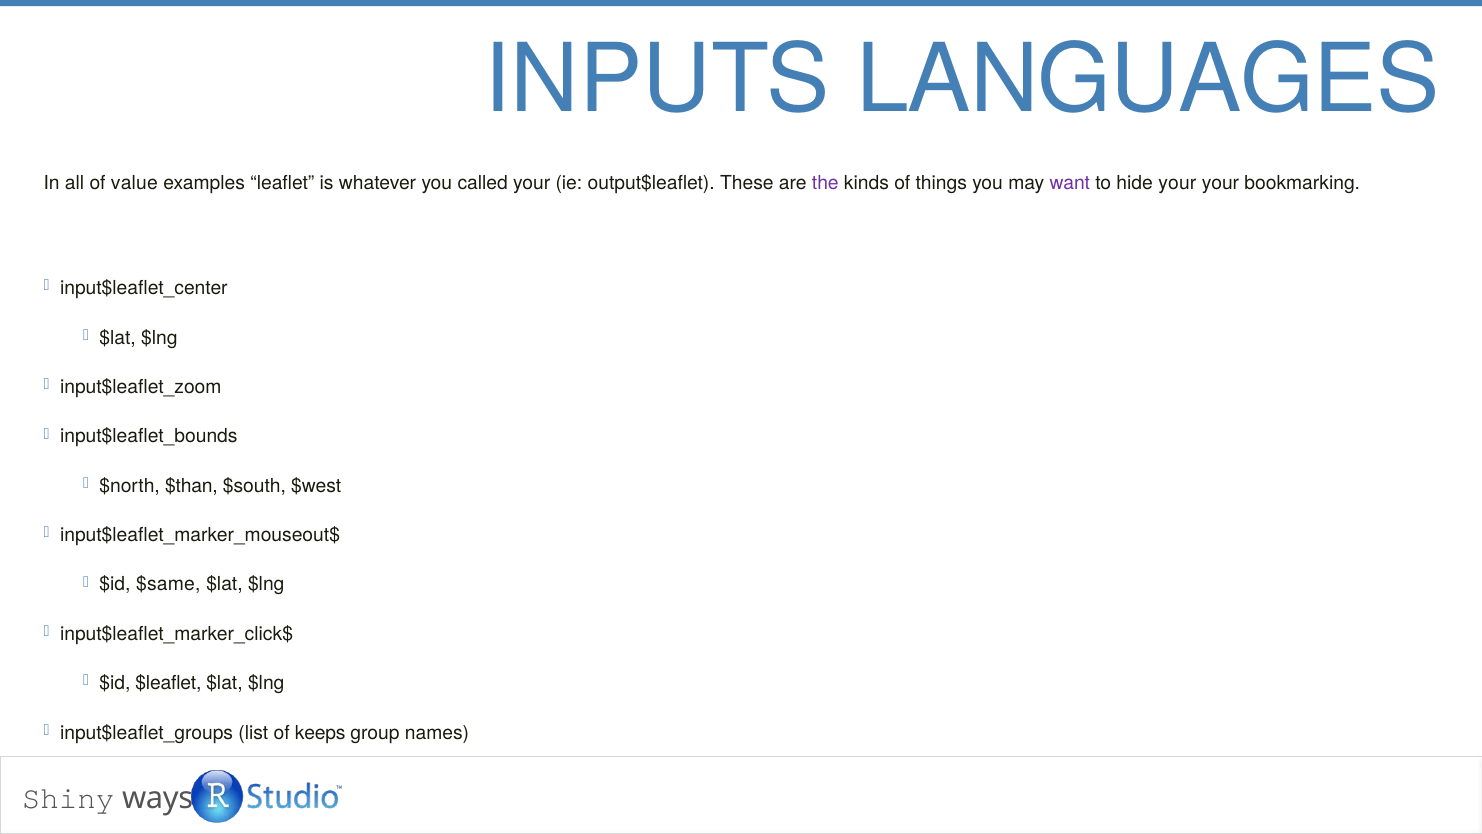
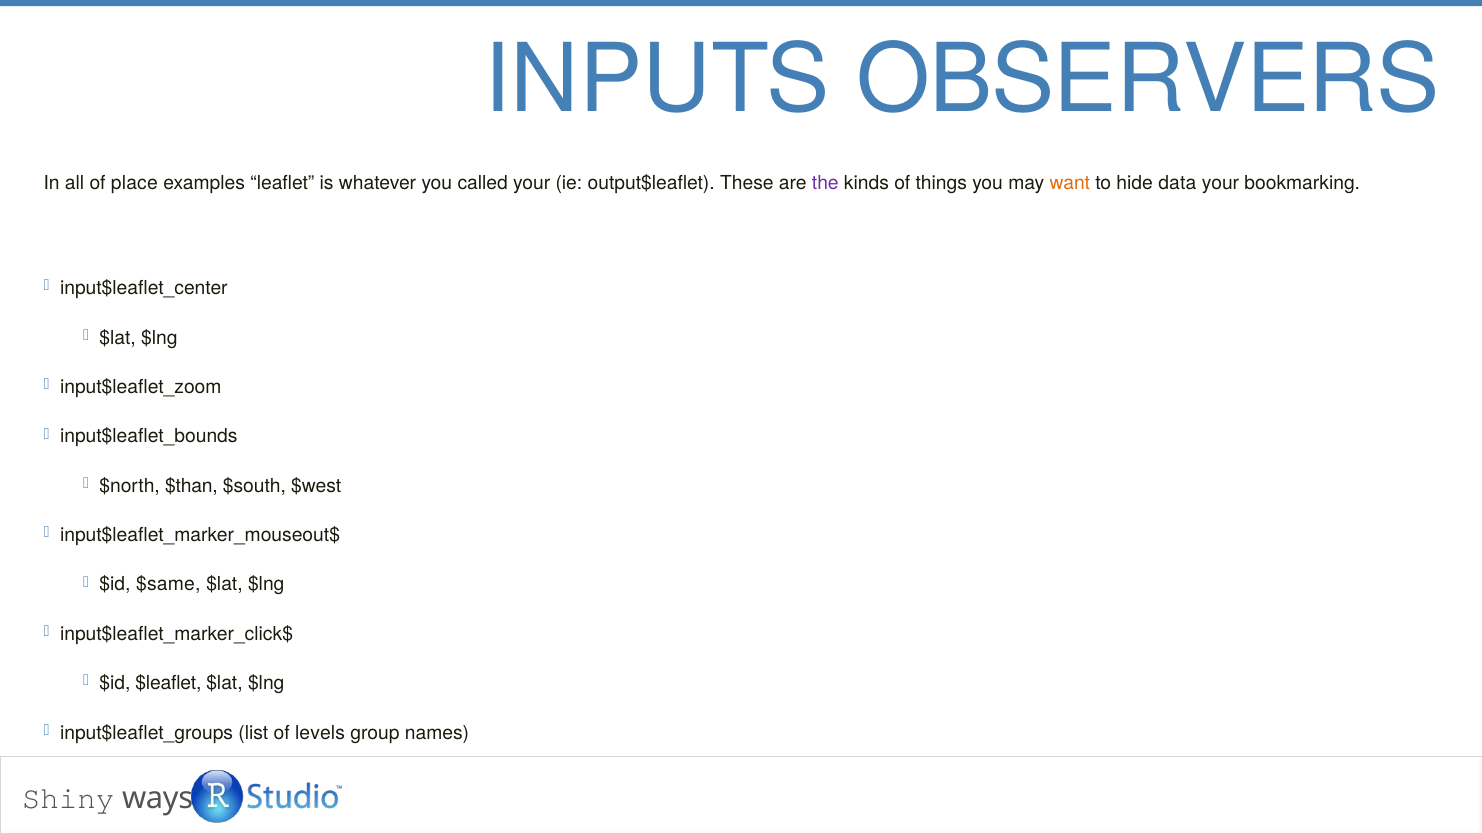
LANGUAGES: LANGUAGES -> OBSERVERS
value: value -> place
want colour: purple -> orange
hide your: your -> data
keeps: keeps -> levels
